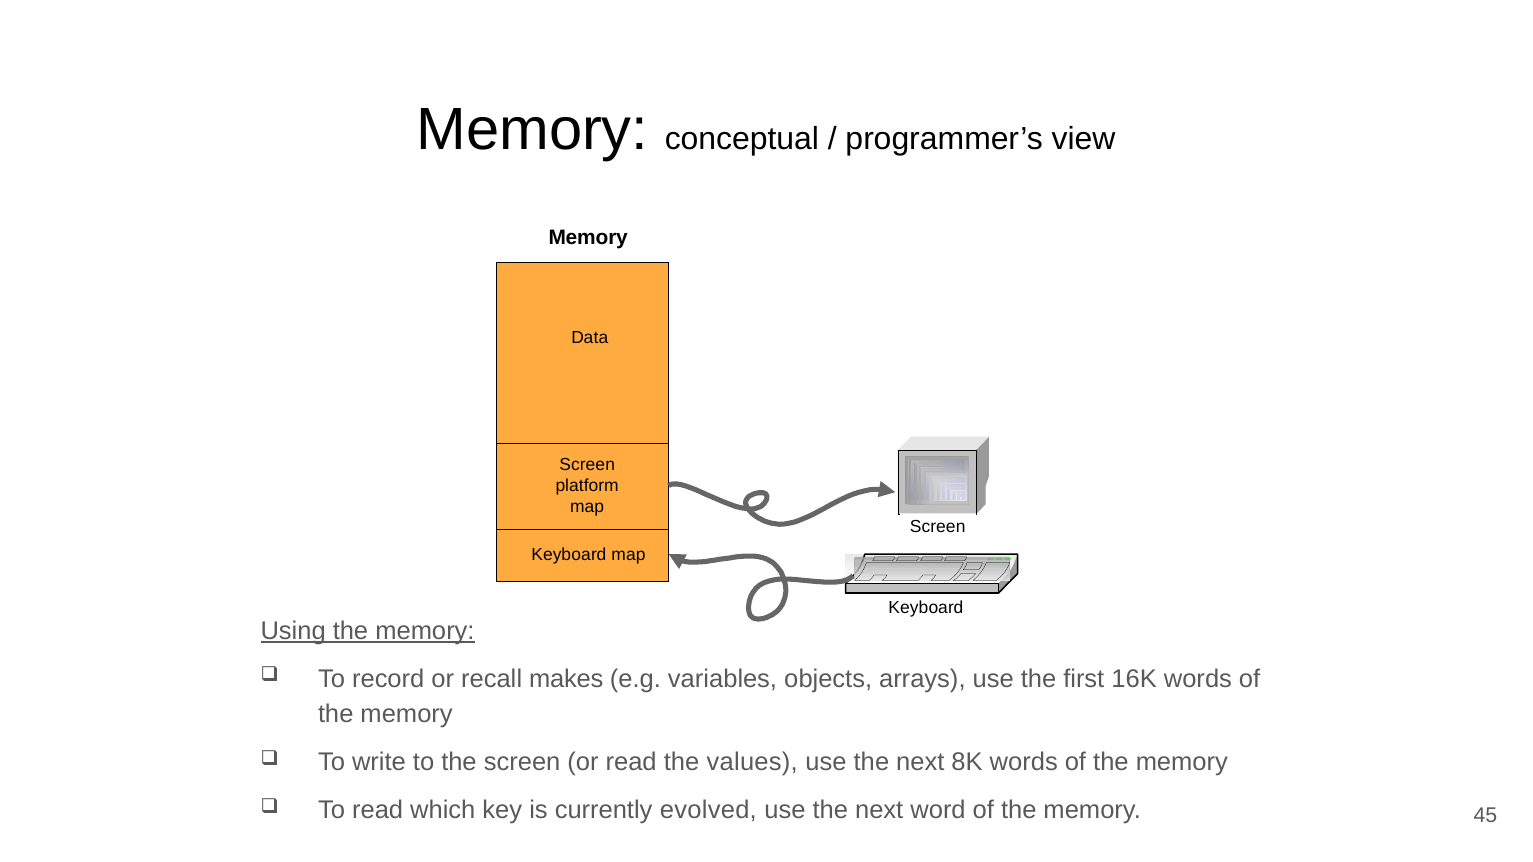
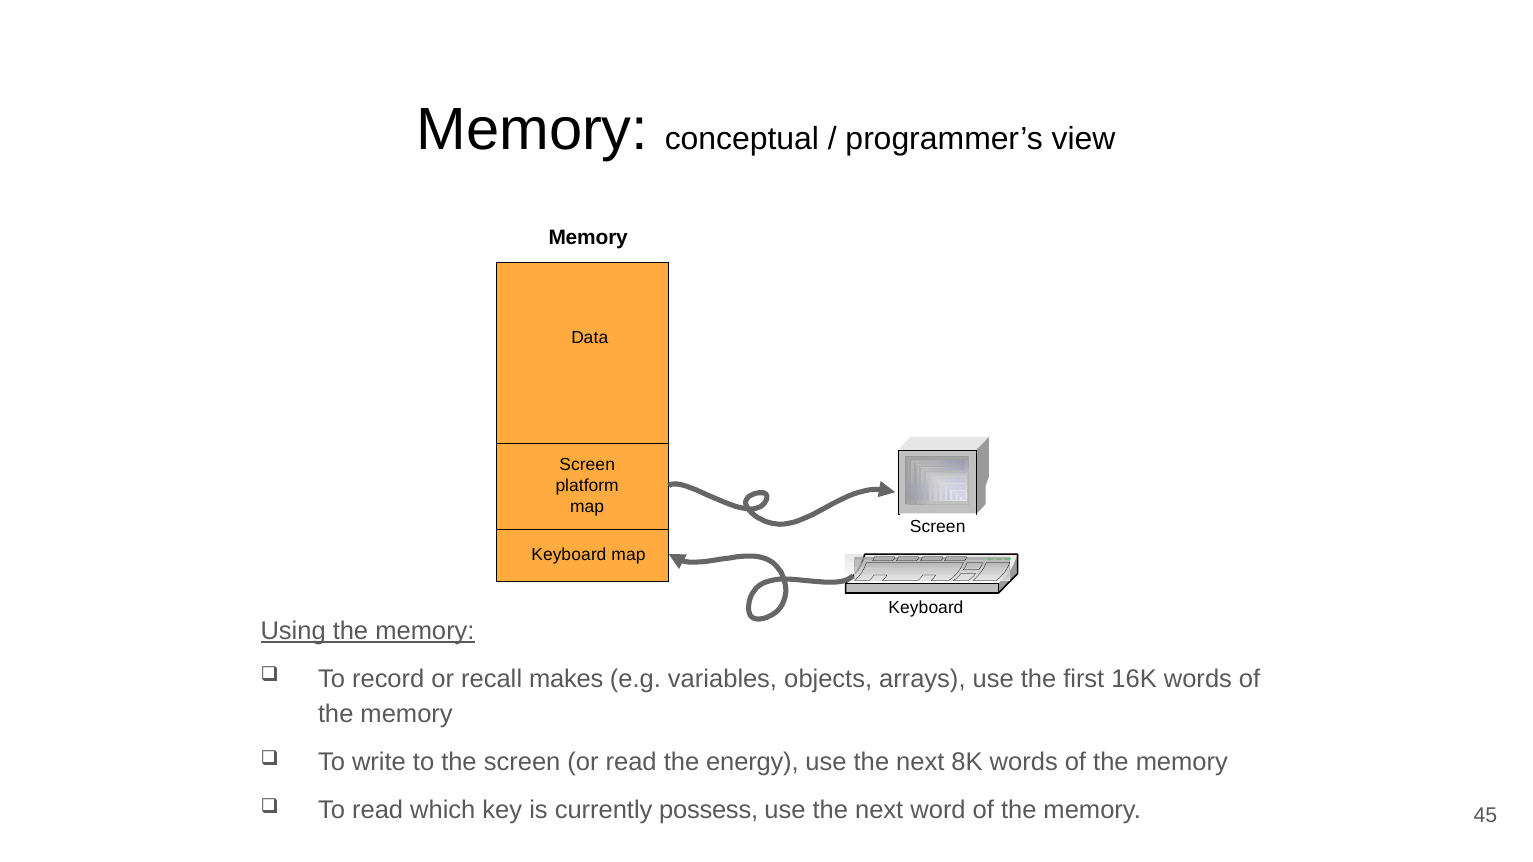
values: values -> energy
evolved: evolved -> possess
